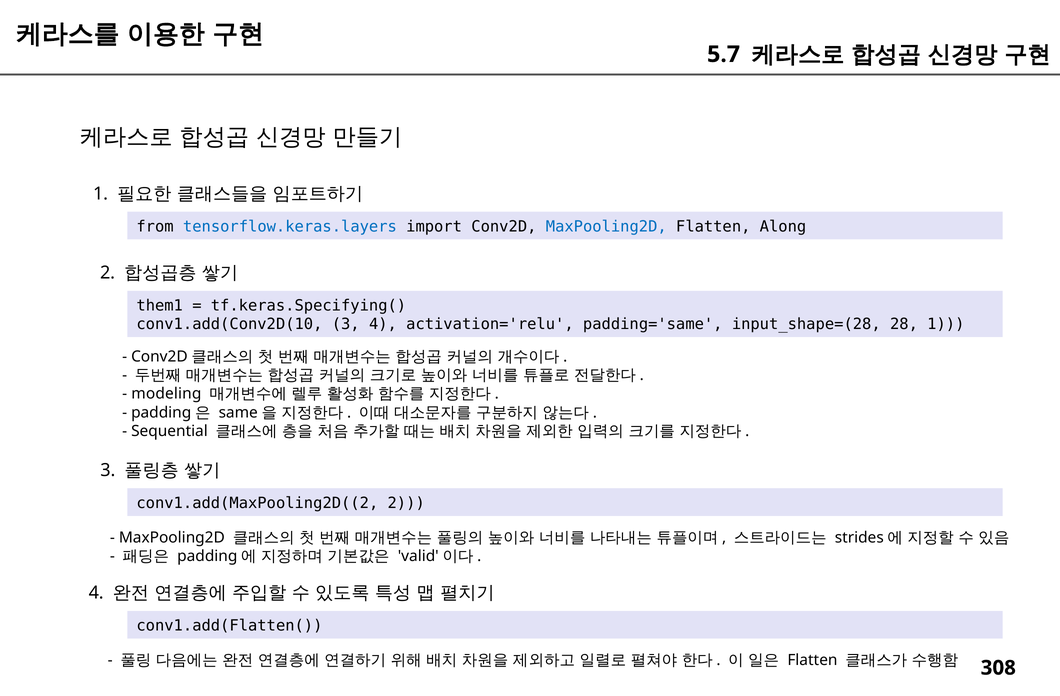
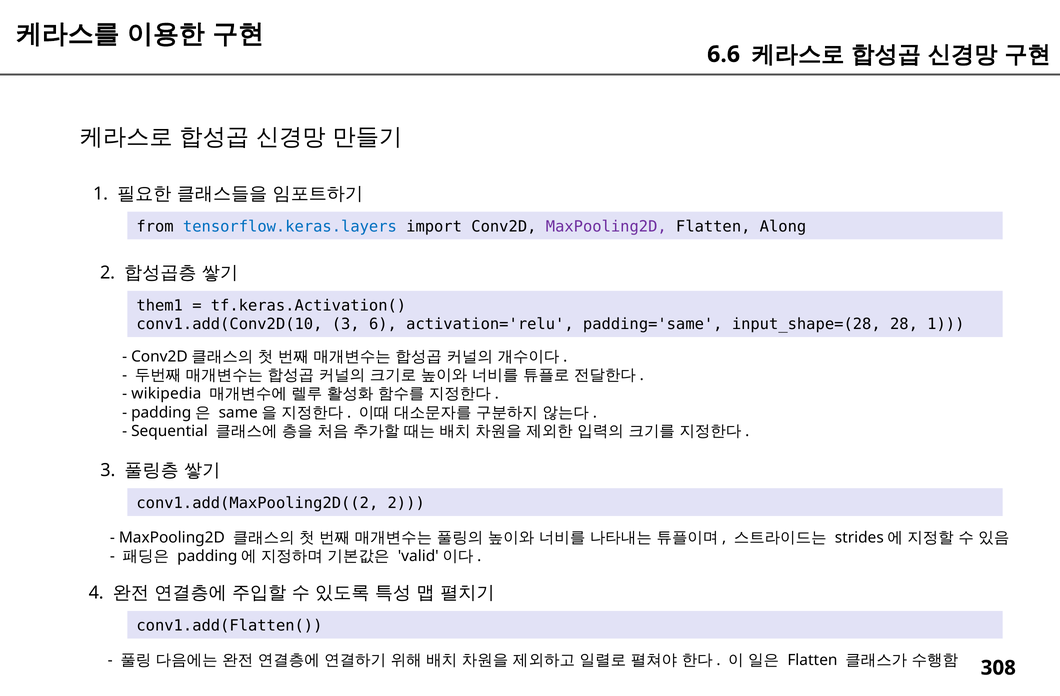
5.7: 5.7 -> 6.6
MaxPooling2D at (606, 227) colour: blue -> purple
tf.keras.Specifying(: tf.keras.Specifying( -> tf.keras.Activation(
3 4: 4 -> 6
modeling: modeling -> wikipedia
